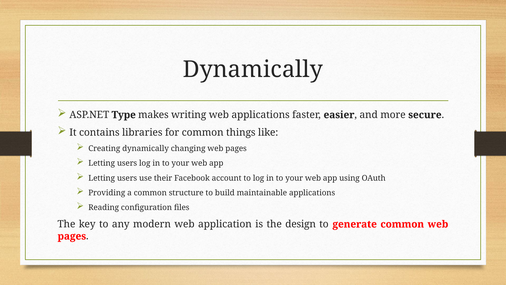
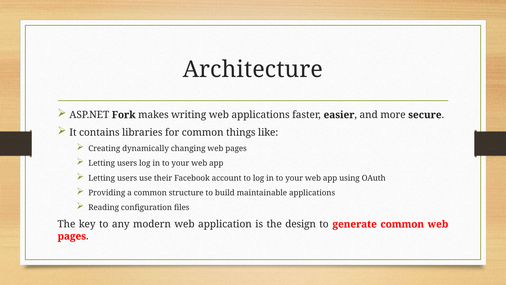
Dynamically at (253, 69): Dynamically -> Architecture
Type: Type -> Fork
